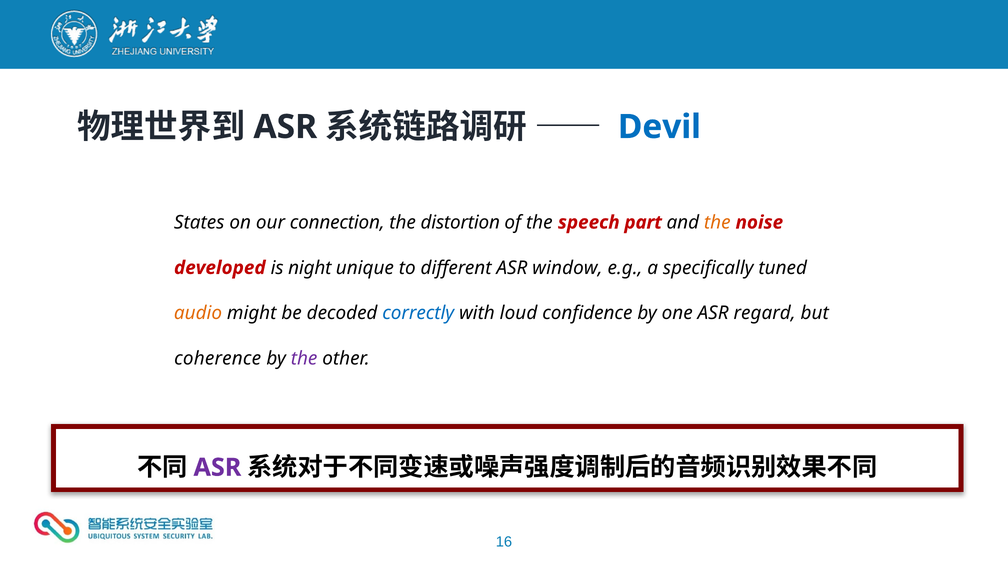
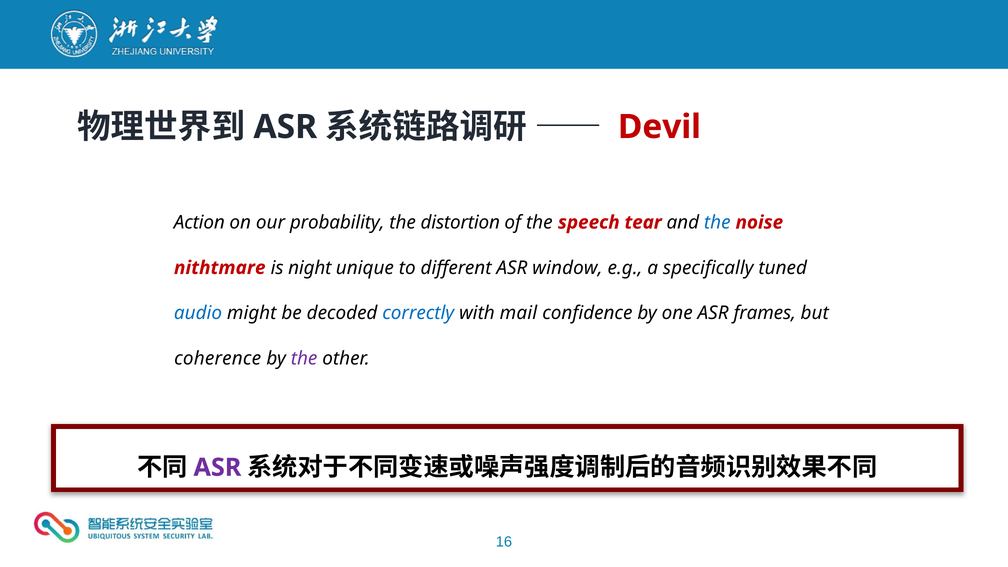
Devil colour: blue -> red
States: States -> Action
connection: connection -> probability
part: part -> tear
the at (717, 222) colour: orange -> blue
developed: developed -> nithtmare
audio colour: orange -> blue
loud: loud -> mail
regard: regard -> frames
